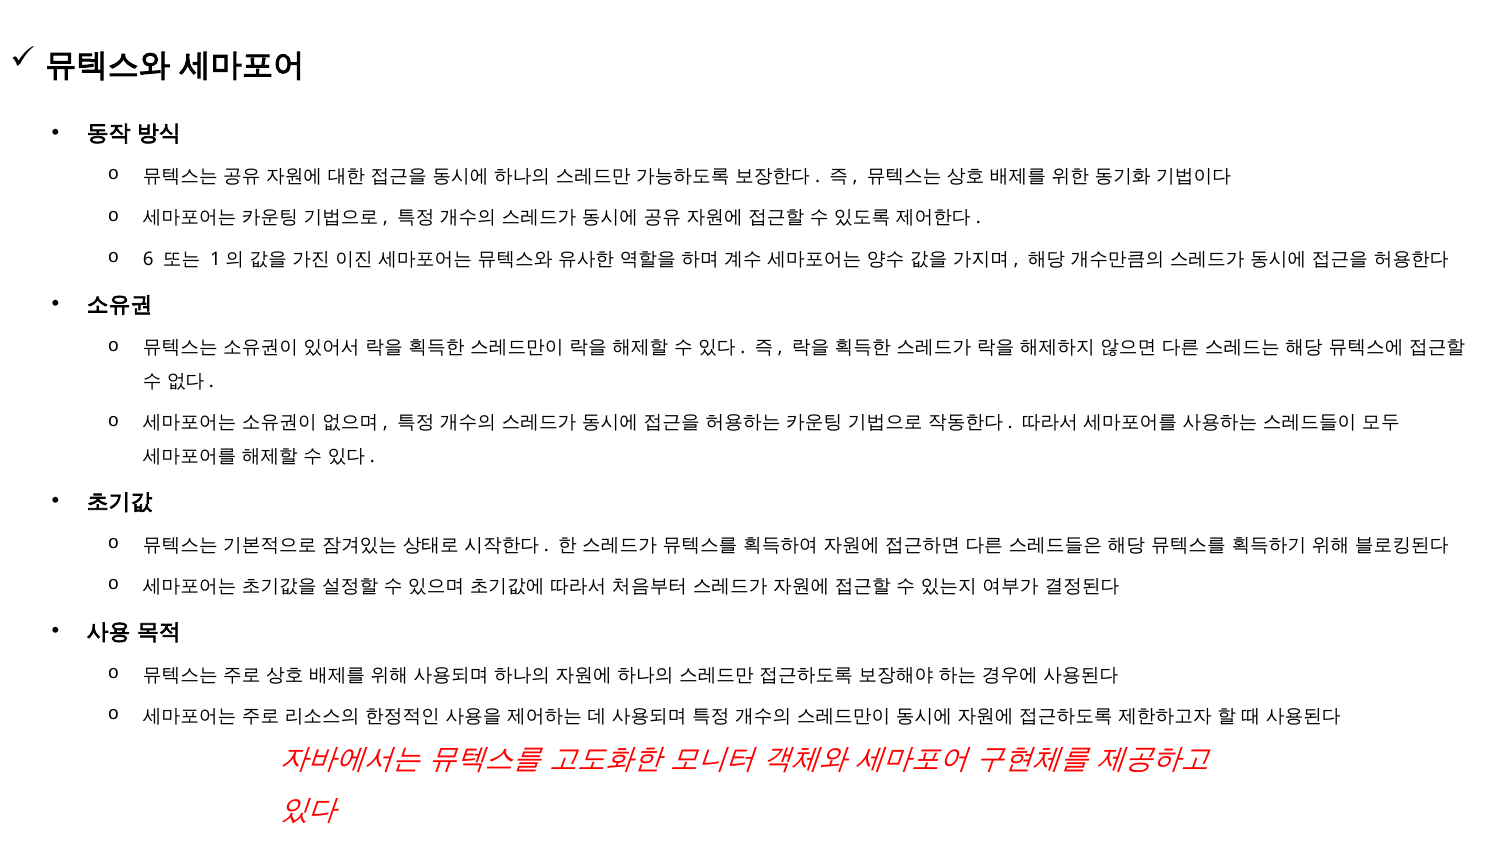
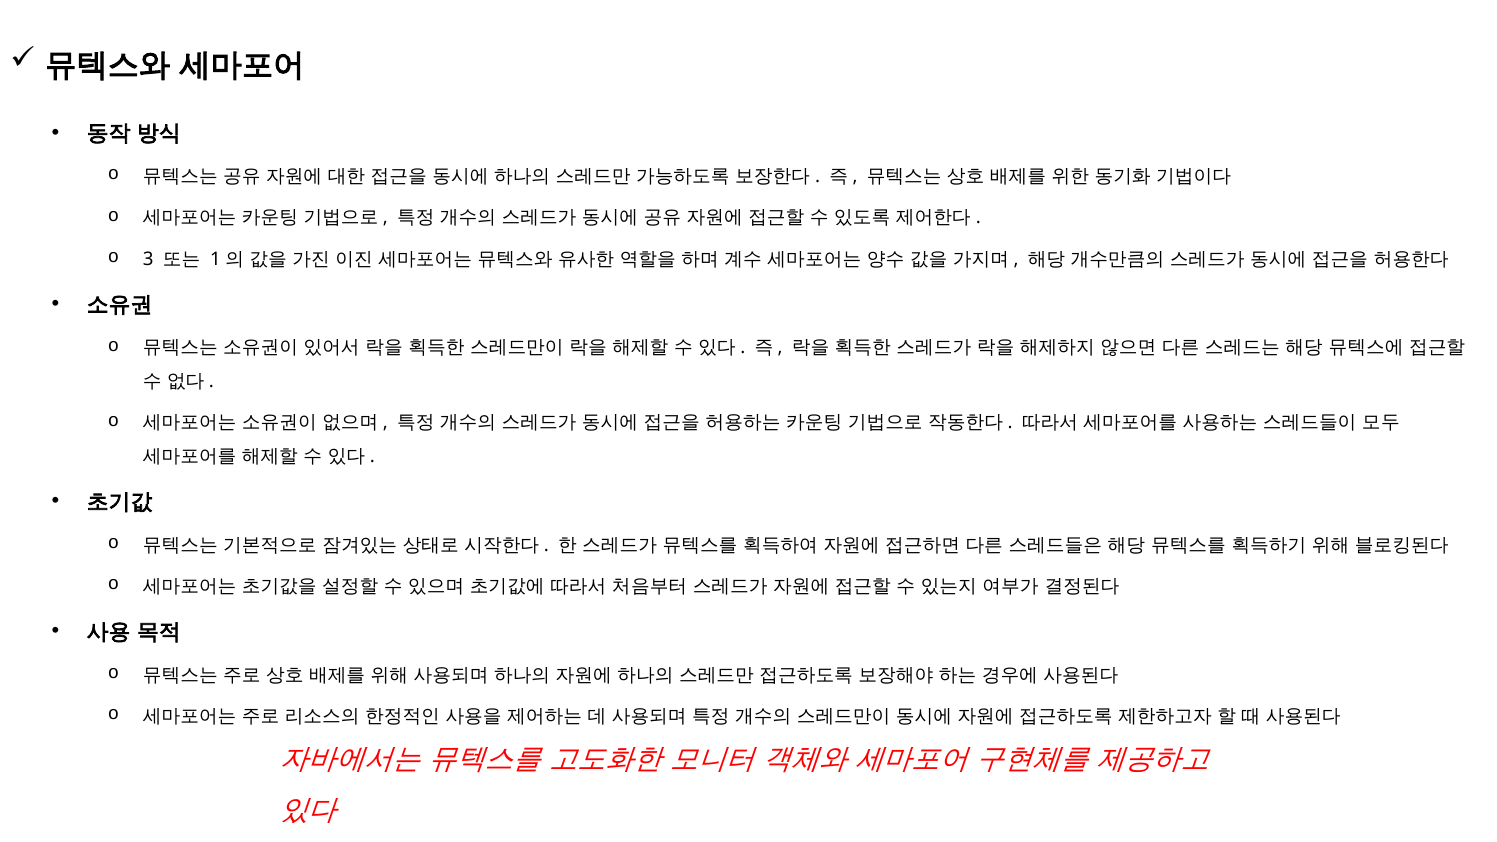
6: 6 -> 3
